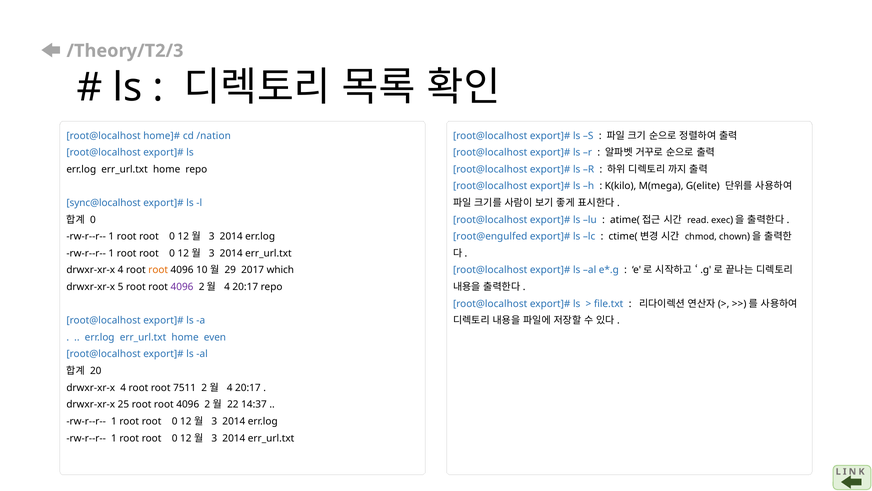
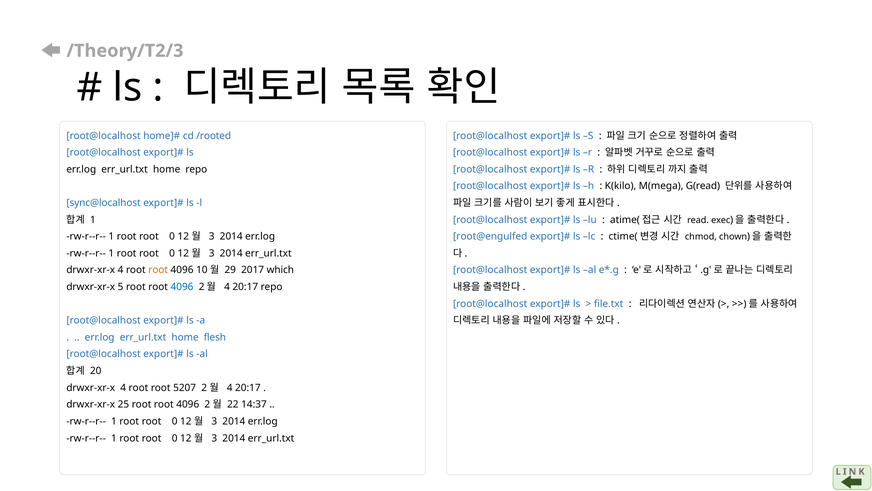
/nation: /nation -> /rooted
G(elite: G(elite -> G(read
0 at (93, 220): 0 -> 1
4096 at (182, 287) colour: purple -> blue
even: even -> flesh
7511: 7511 -> 5207
